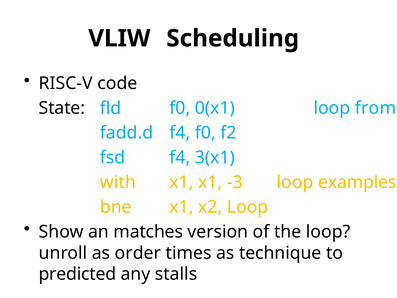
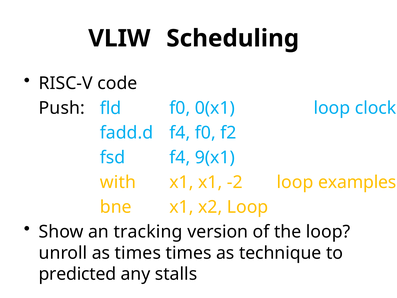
State: State -> Push
from: from -> clock
3(x1: 3(x1 -> 9(x1
-3: -3 -> -2
matches: matches -> tracking
as order: order -> times
